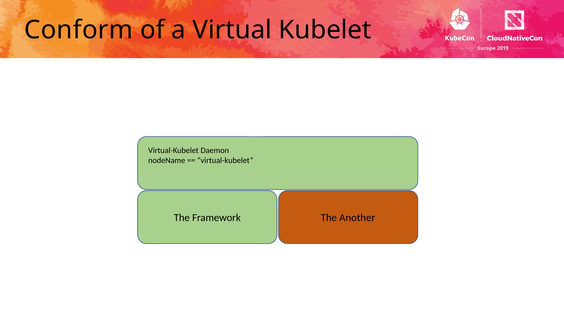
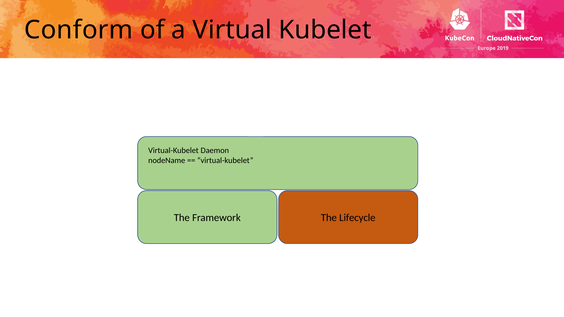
Another: Another -> Lifecycle
